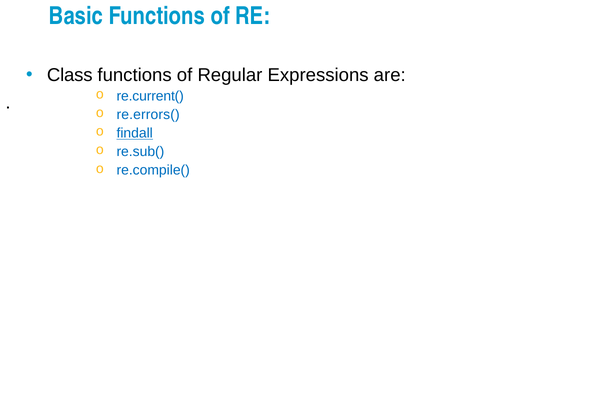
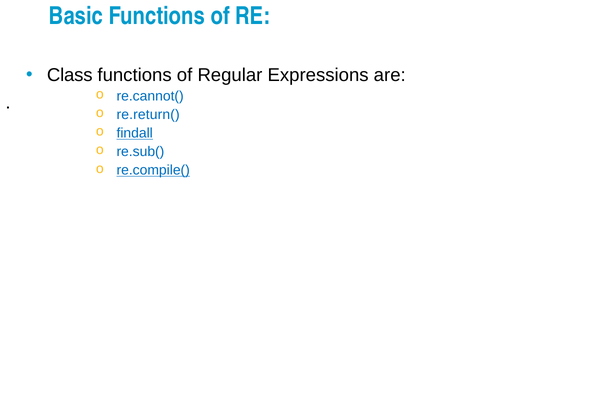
re.current(: re.current( -> re.cannot(
re.errors(: re.errors( -> re.return(
re.compile( underline: none -> present
